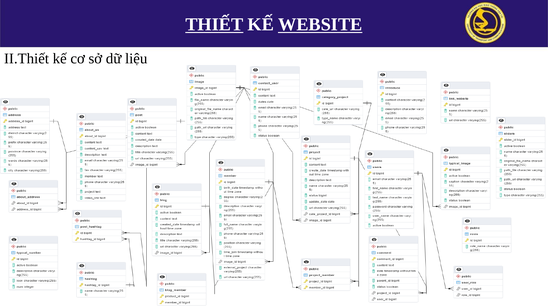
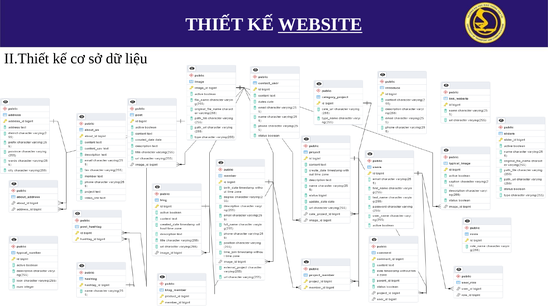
THIẾT underline: present -> none
